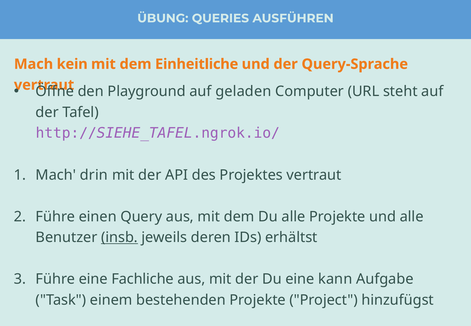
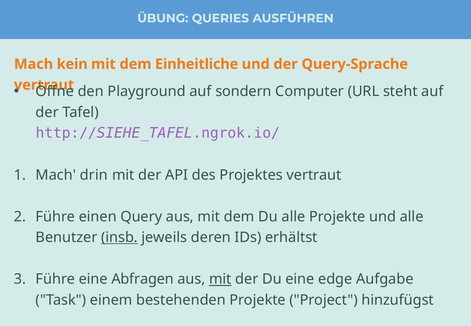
geladen: geladen -> sondern
Fachliche: Fachliche -> Abfragen
mit at (220, 279) underline: none -> present
kann: kann -> edge
